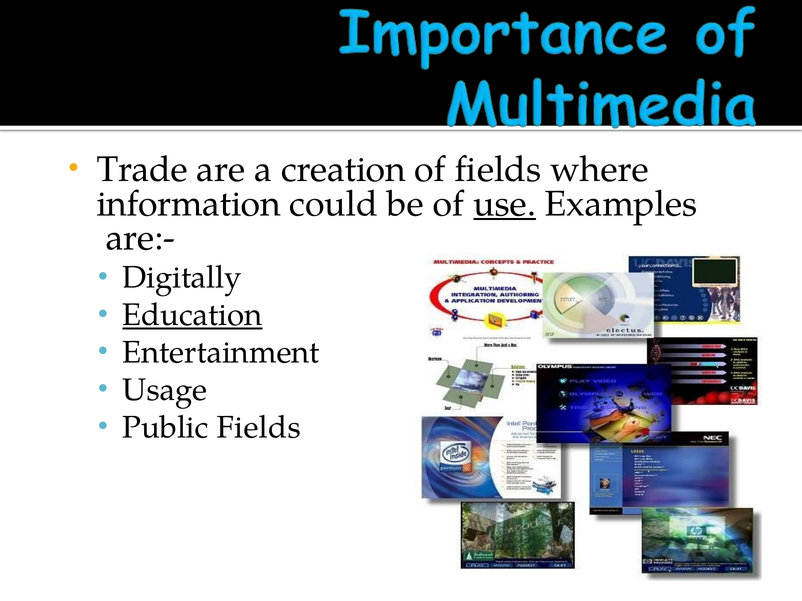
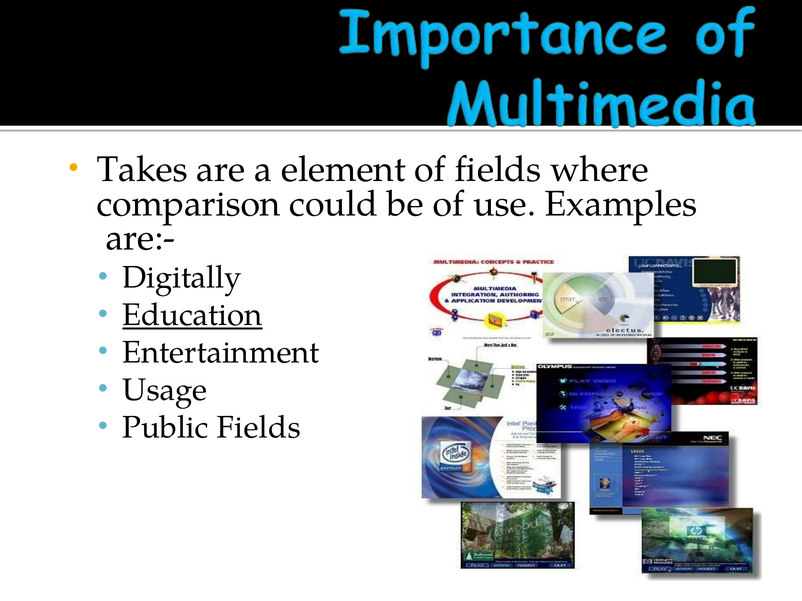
Trade: Trade -> Takes
creation: creation -> element
information: information -> comparison
use underline: present -> none
